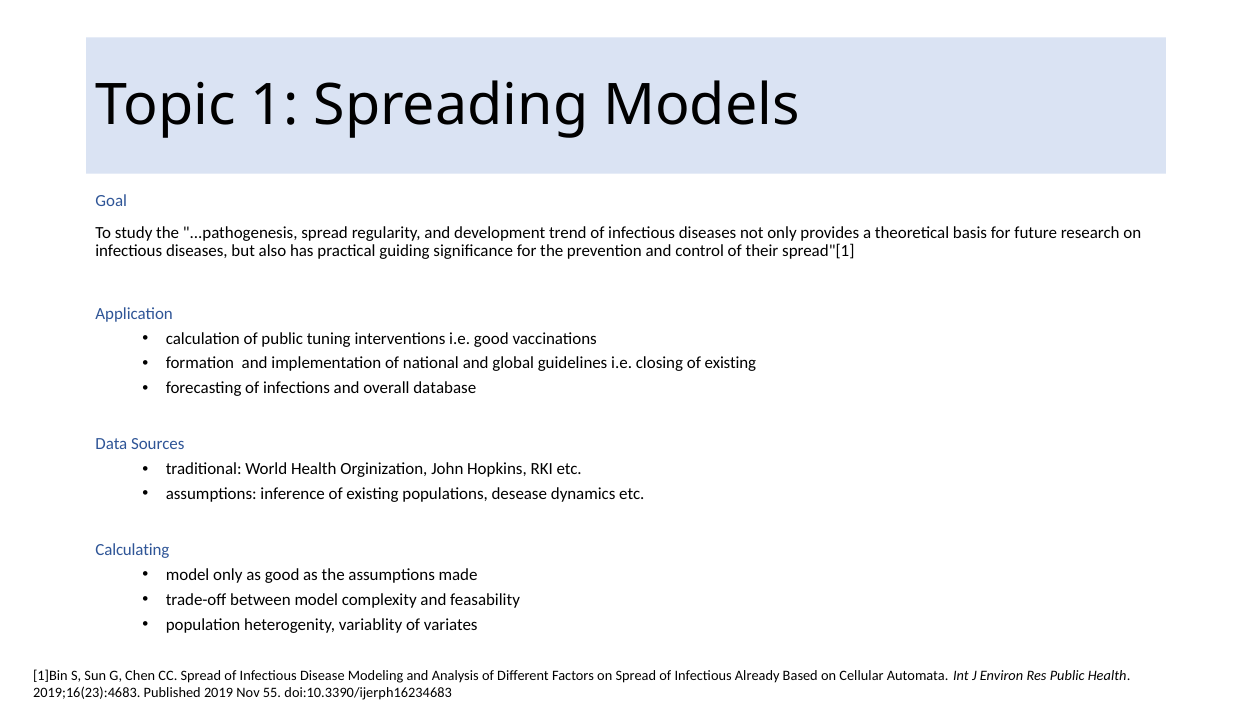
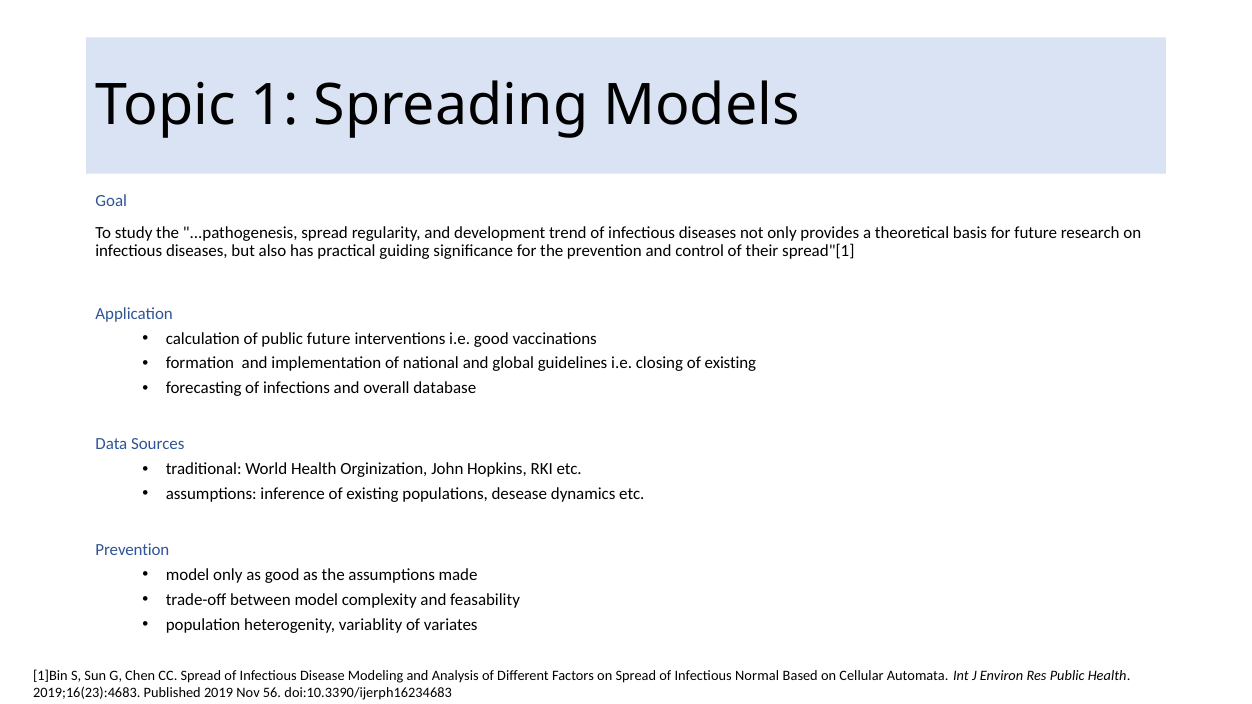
public tuning: tuning -> future
Calculating at (132, 550): Calculating -> Prevention
Already: Already -> Normal
55: 55 -> 56
